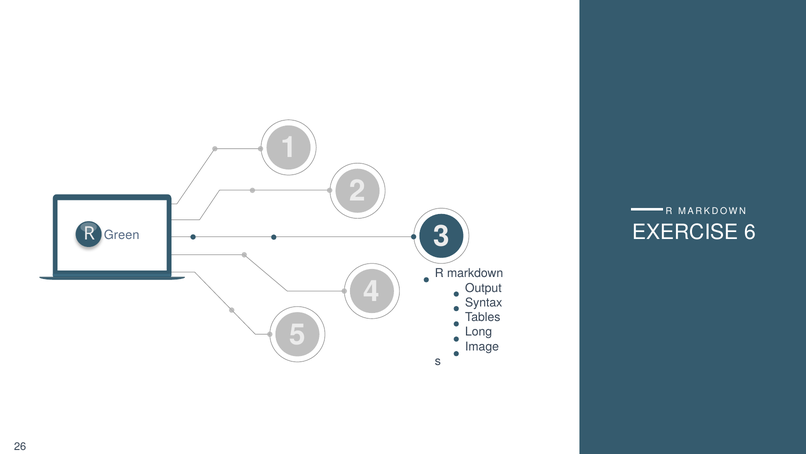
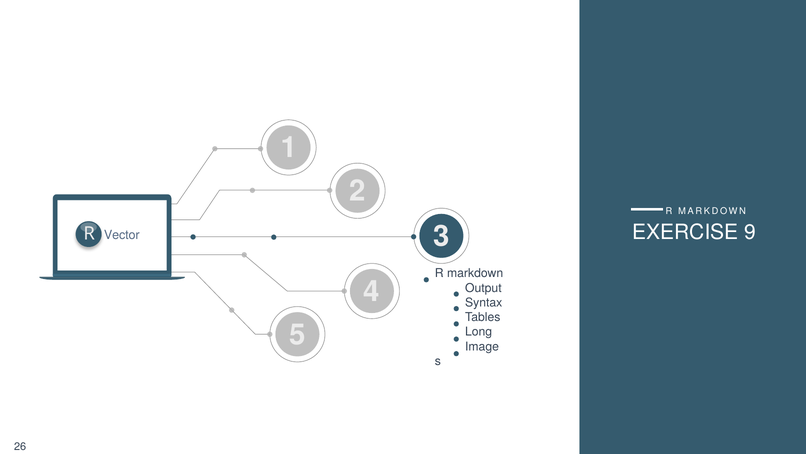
6: 6 -> 9
Green: Green -> Vector
